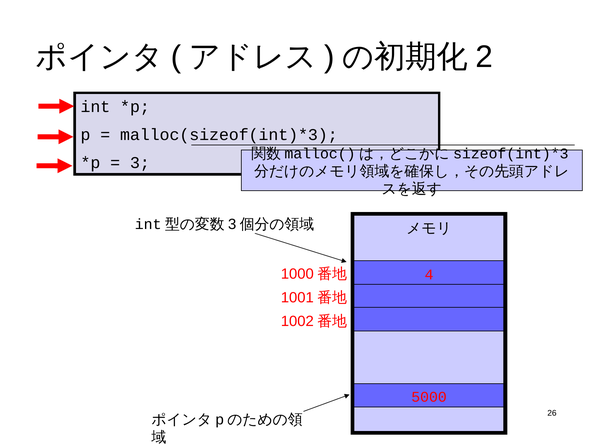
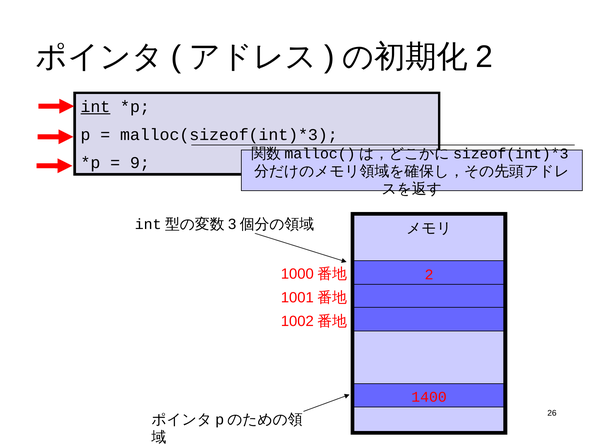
int underline: none -> present
3: 3 -> 9
4 at (429, 274): 4 -> 2
5000: 5000 -> 1400
